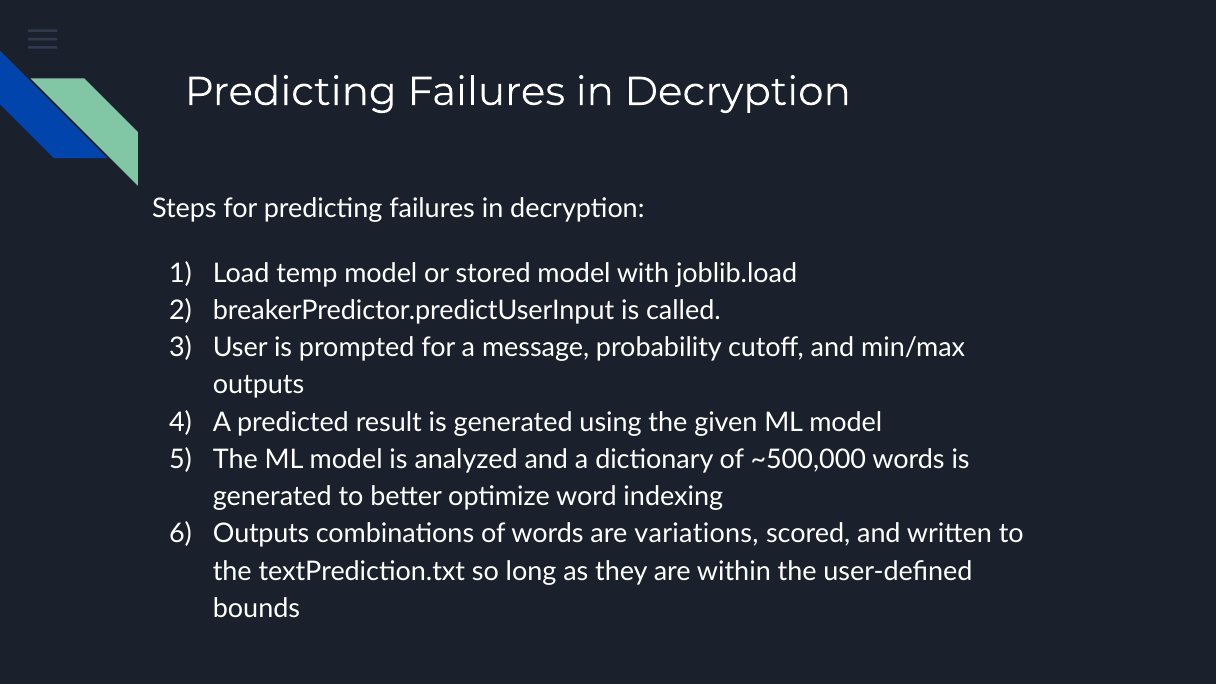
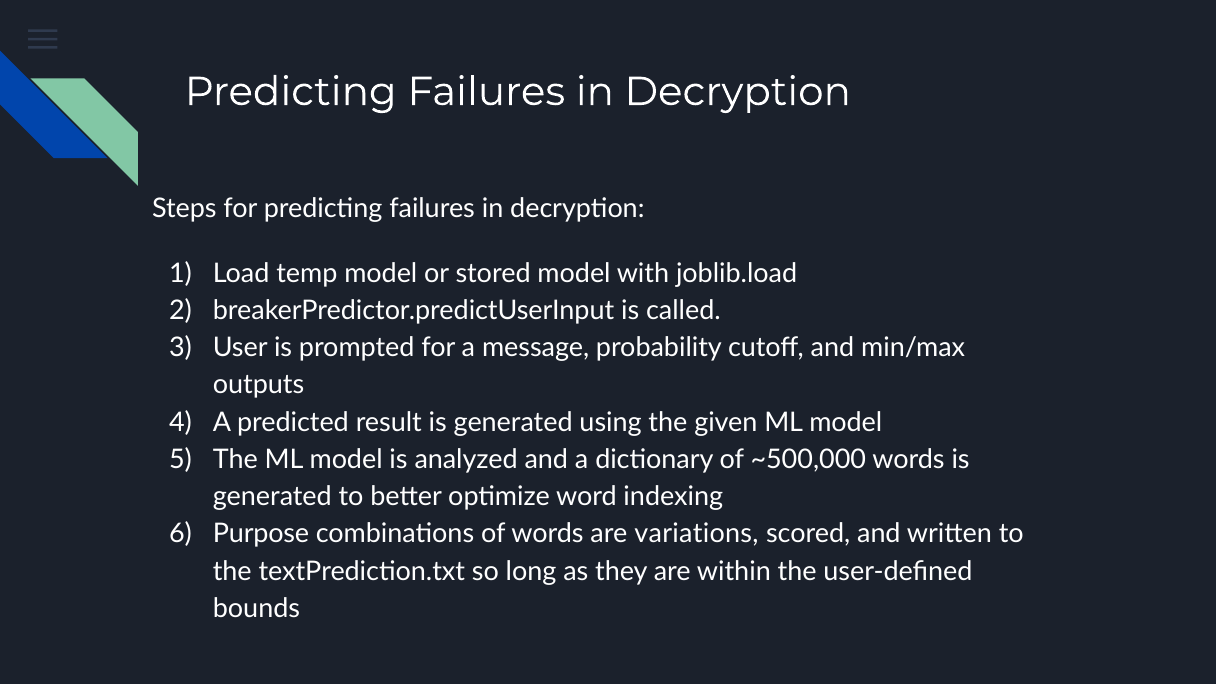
Outputs at (261, 534): Outputs -> Purpose
